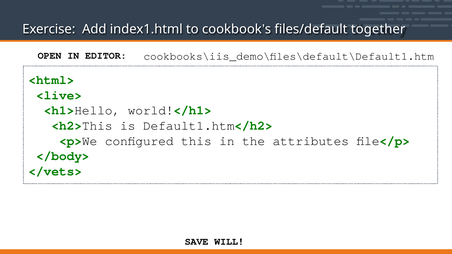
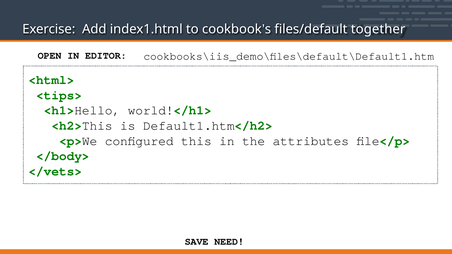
<live>: <live> -> <tips>
WILL: WILL -> NEED
